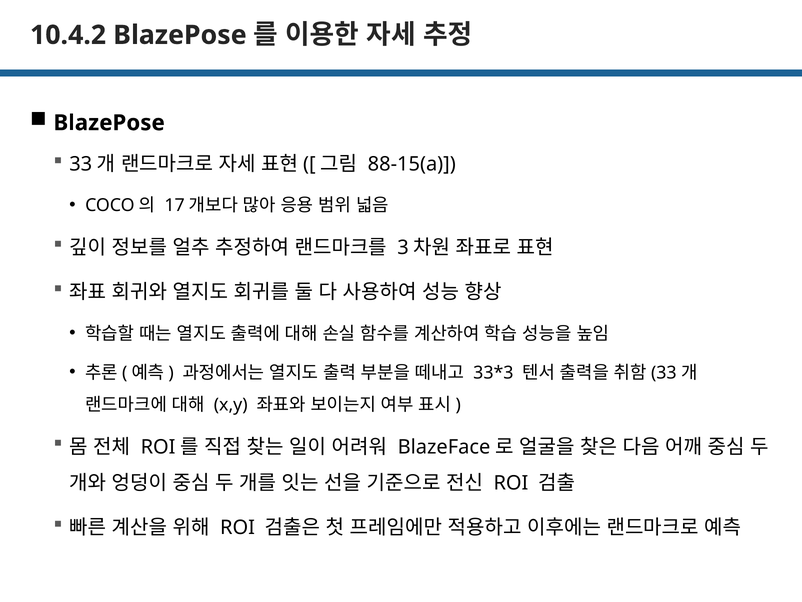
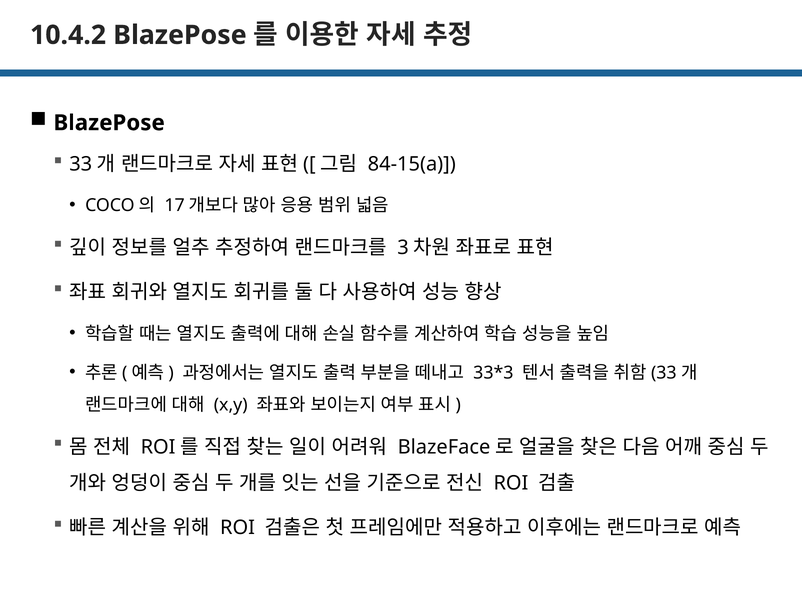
88-15(a: 88-15(a -> 84-15(a
